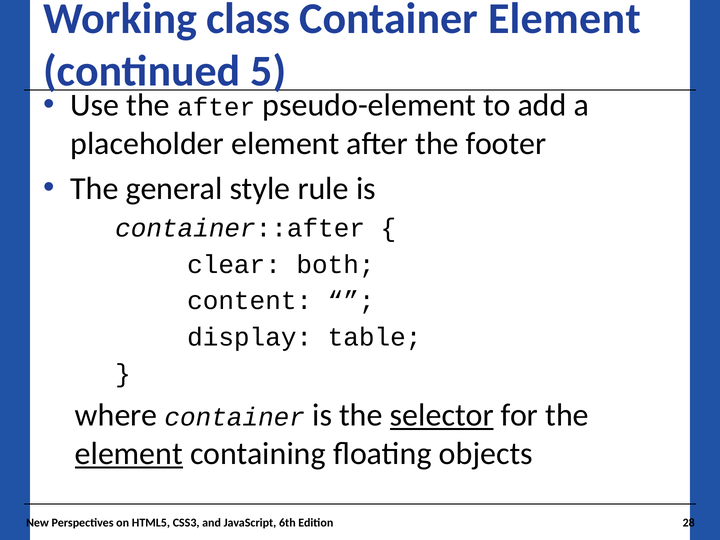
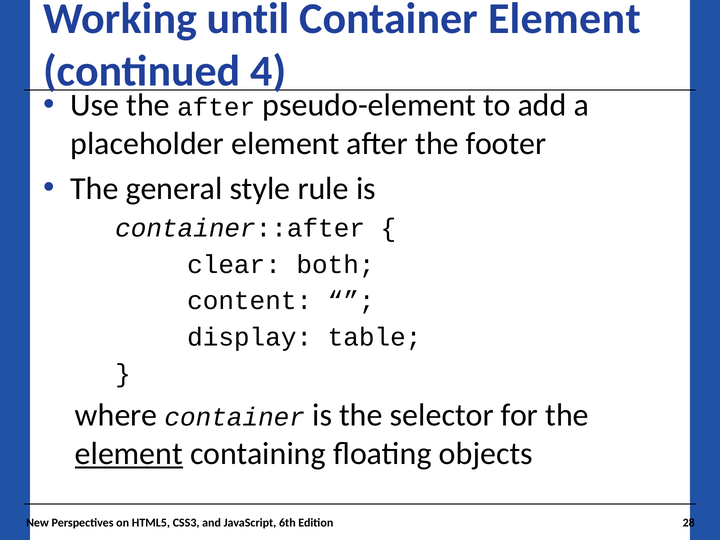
class: class -> until
5: 5 -> 4
selector underline: present -> none
